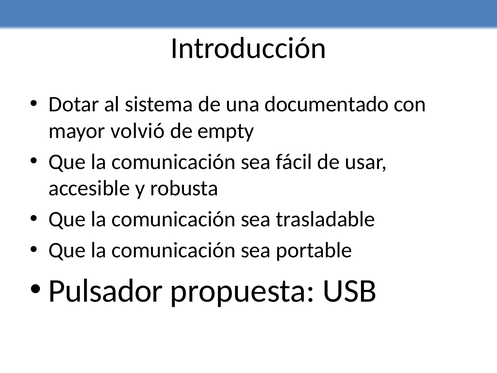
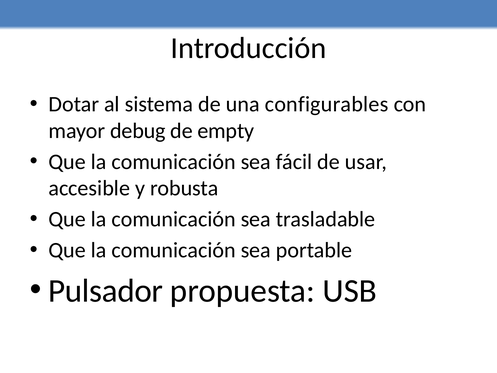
documentado: documentado -> configurables
volvió: volvió -> debug
